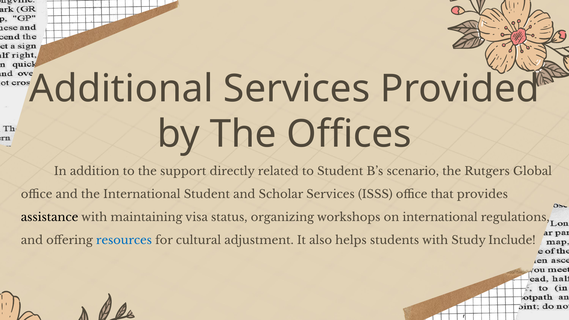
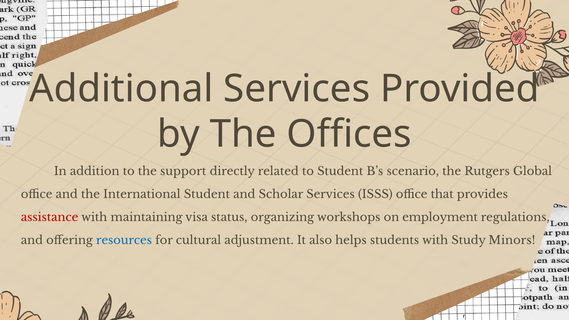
assistance colour: black -> red
on international: international -> employment
Include: Include -> Minors
